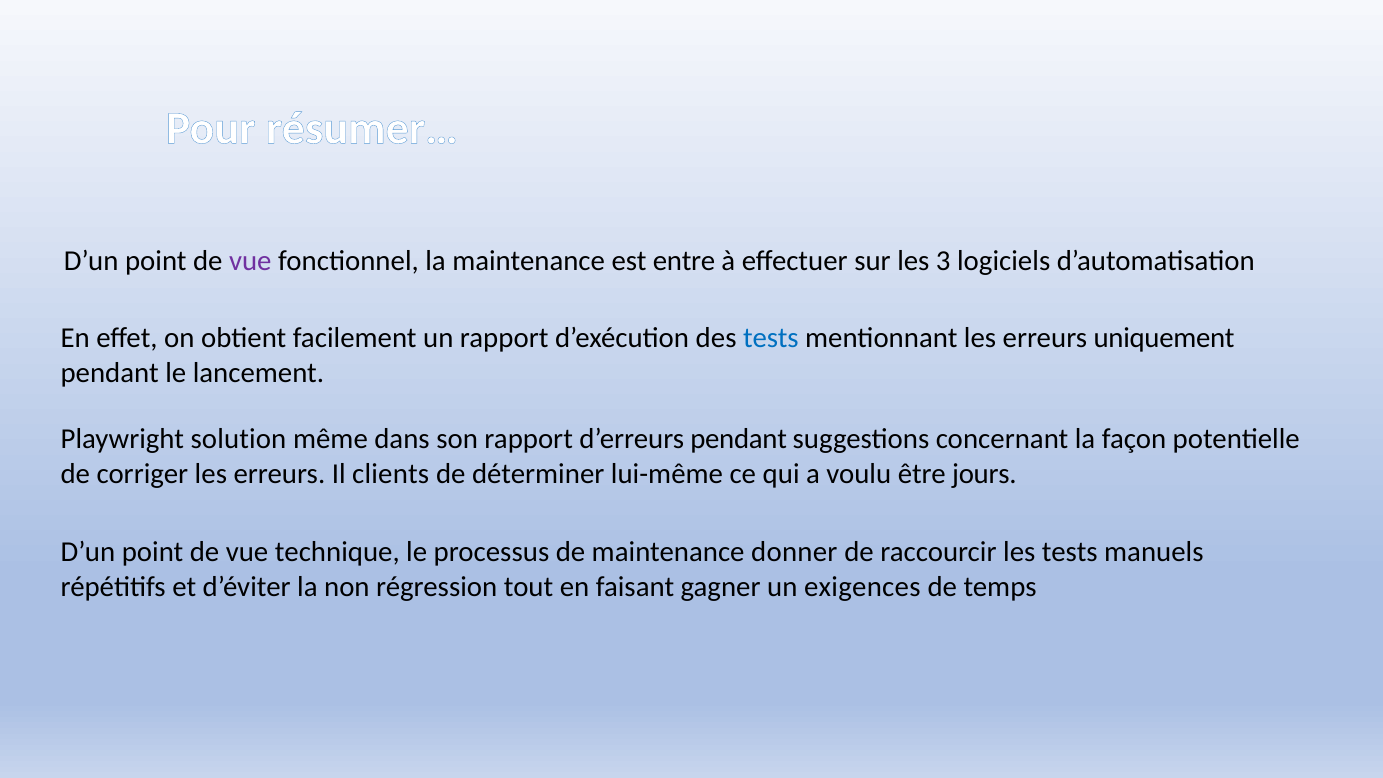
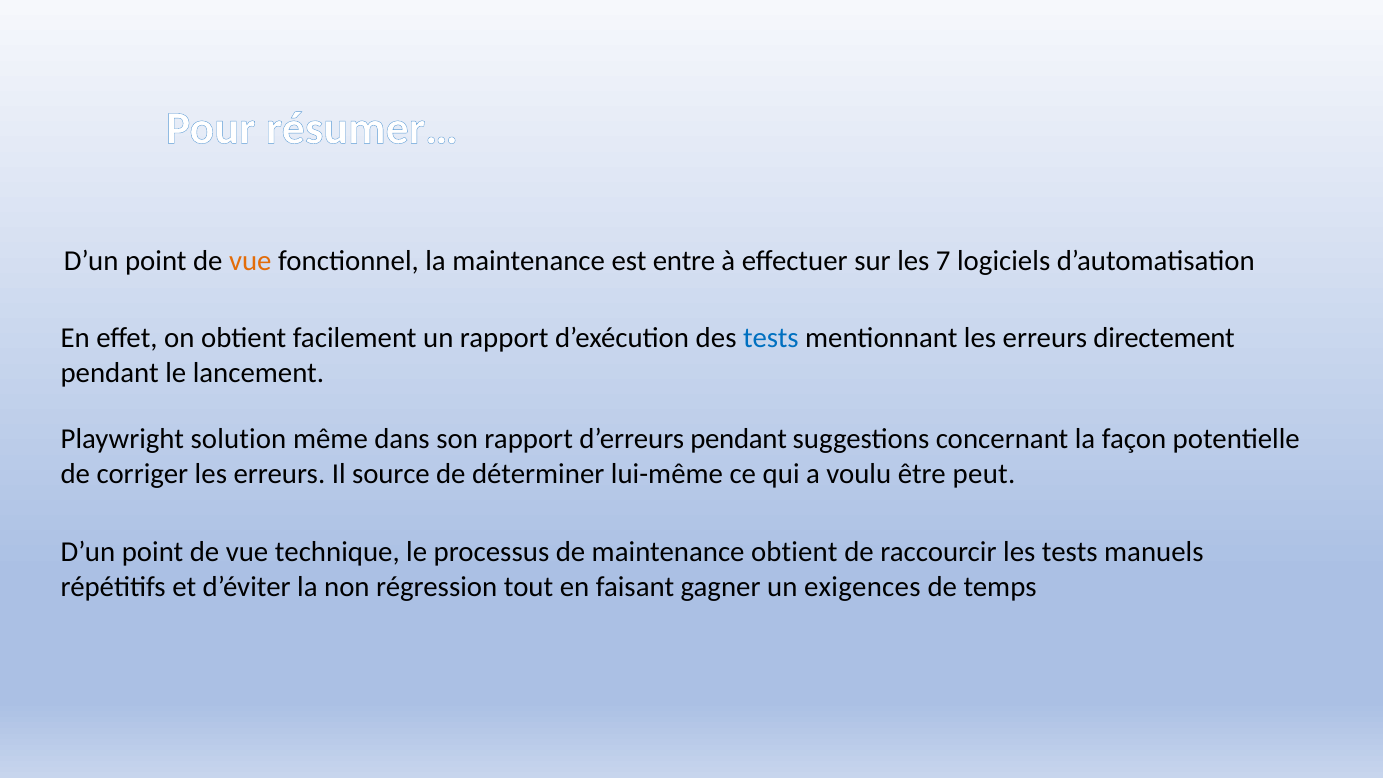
vue at (250, 261) colour: purple -> orange
3: 3 -> 7
uniquement: uniquement -> directement
clients: clients -> source
jours: jours -> peut
maintenance donner: donner -> obtient
